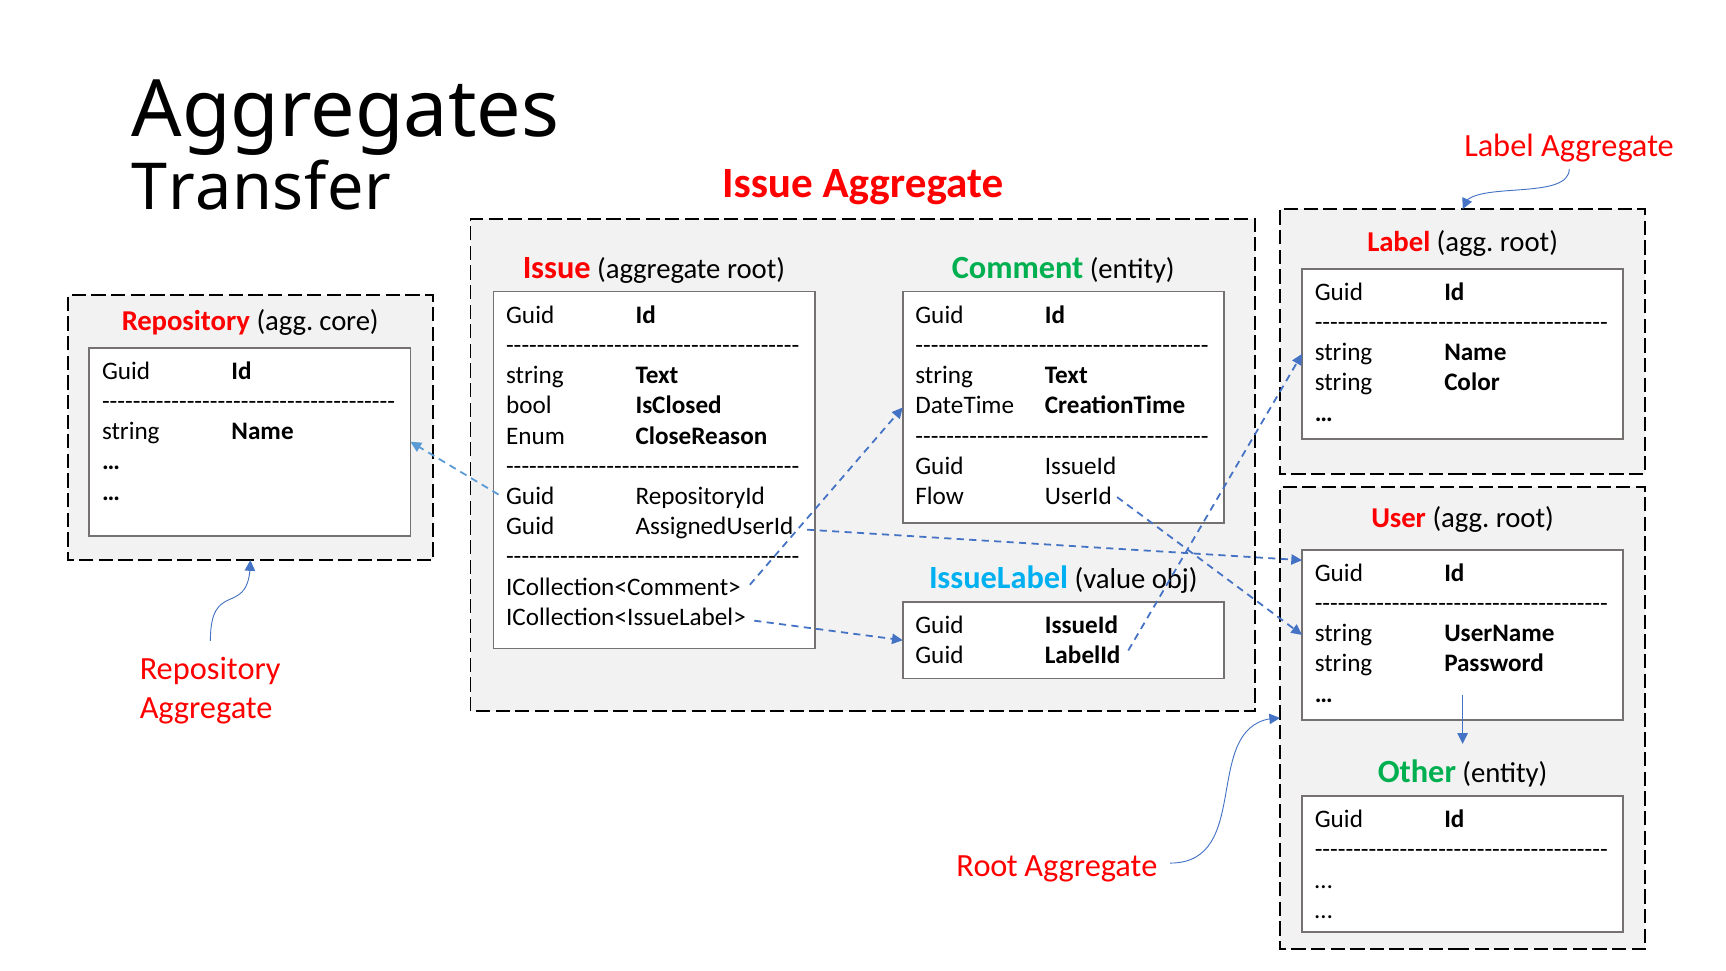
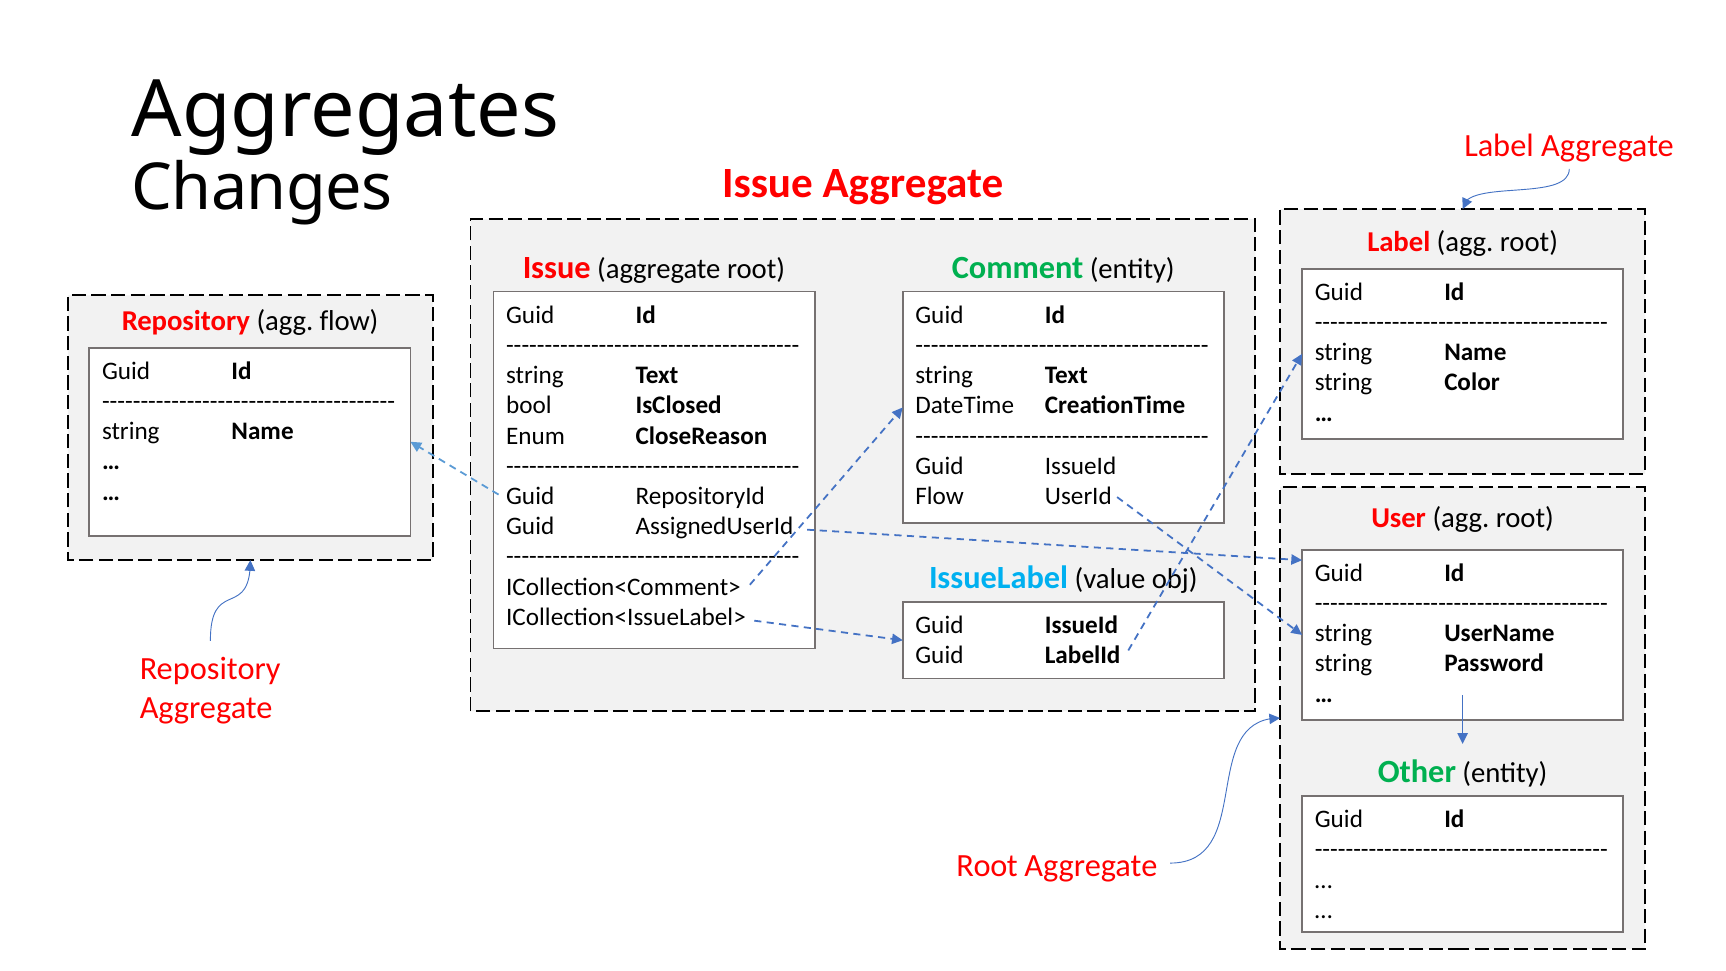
Transfer: Transfer -> Changes
agg core: core -> flow
